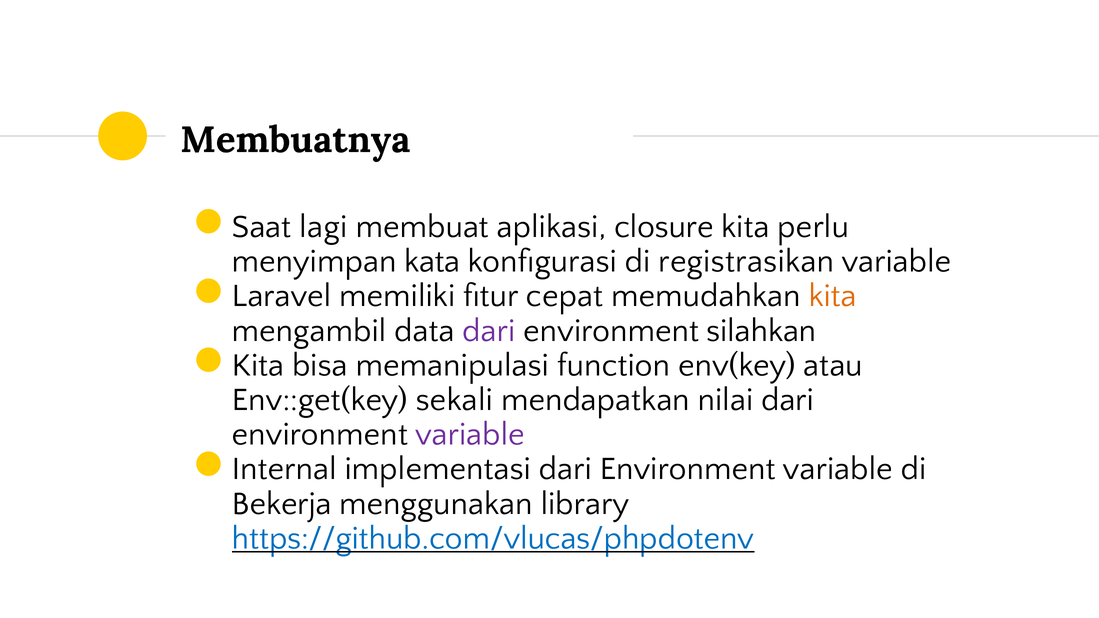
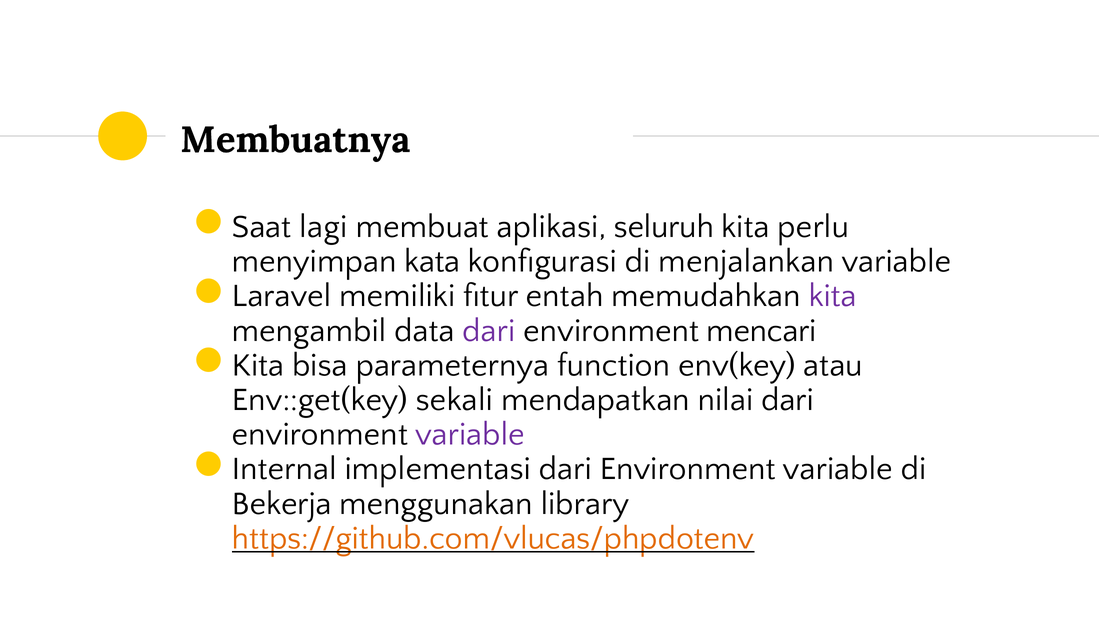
closure: closure -> seluruh
registrasikan: registrasikan -> menjalankan
cepat: cepat -> entah
kita at (833, 296) colour: orange -> purple
silahkan: silahkan -> mencari
memanipulasi: memanipulasi -> parameternya
https://github.com/vlucas/phpdotenv colour: blue -> orange
